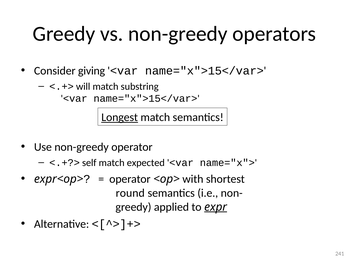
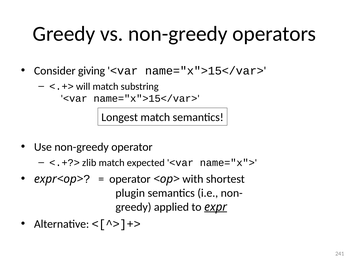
Longest underline: present -> none
self: self -> zlib
round: round -> plugin
